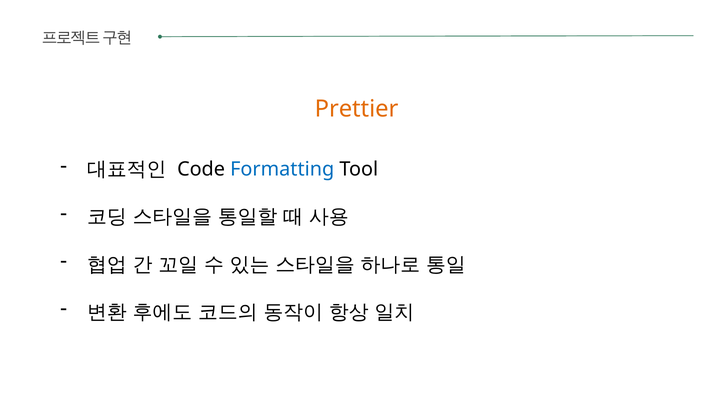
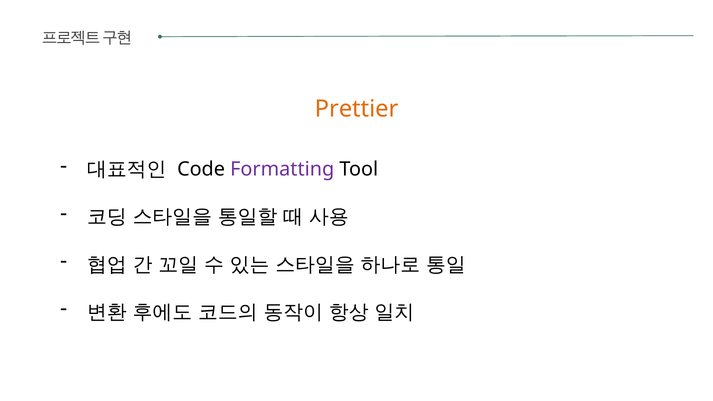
Formatting colour: blue -> purple
